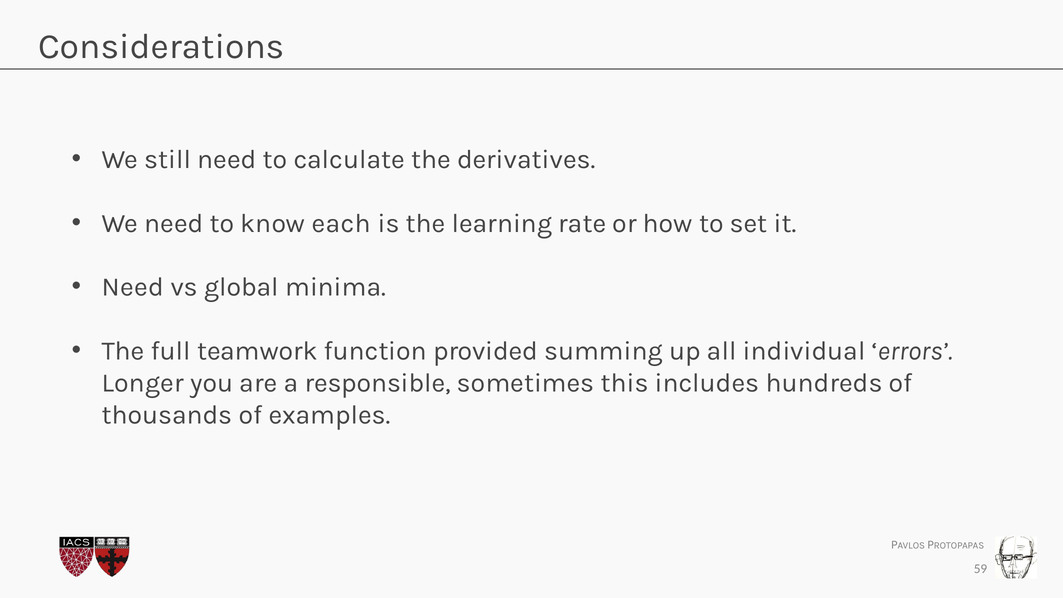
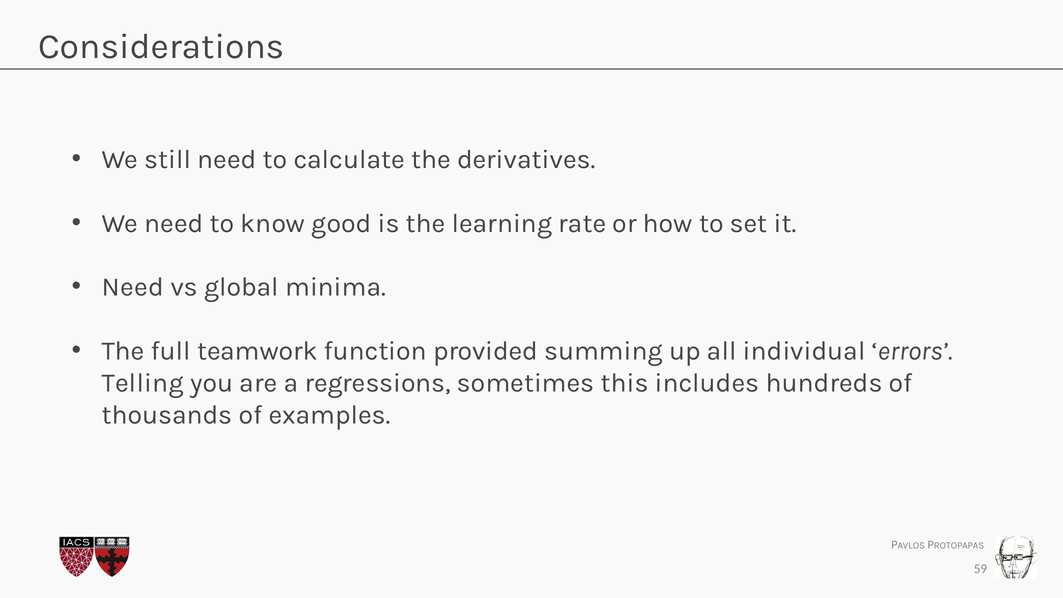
each: each -> good
Longer: Longer -> Telling
responsible: responsible -> regressions
